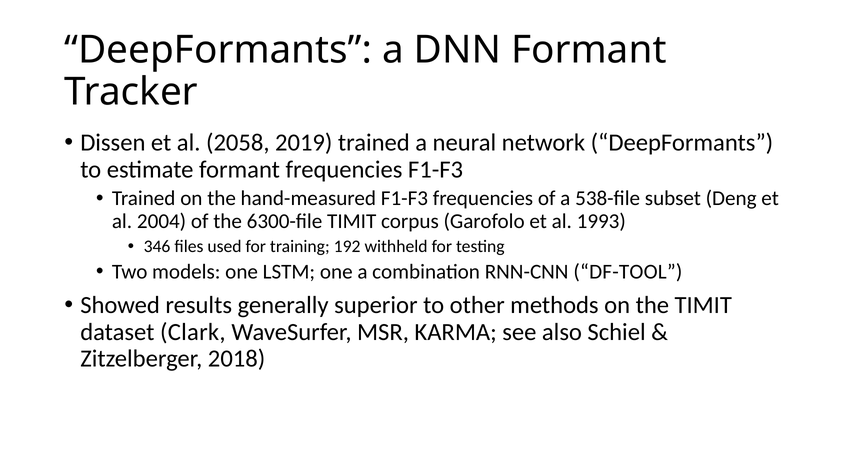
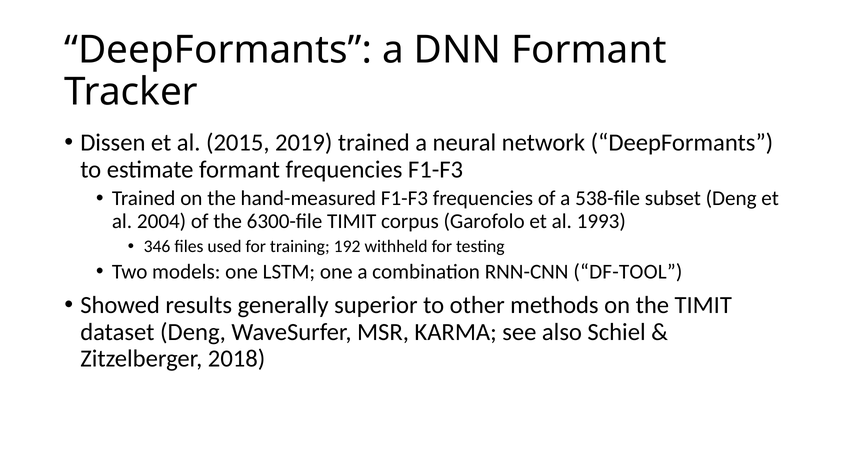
2058: 2058 -> 2015
dataset Clark: Clark -> Deng
